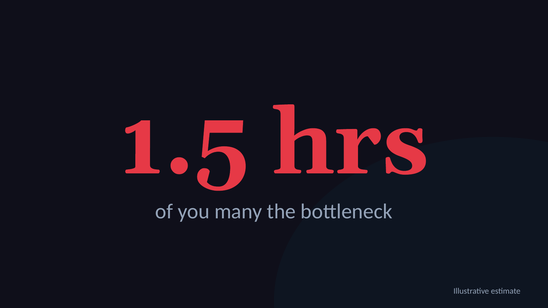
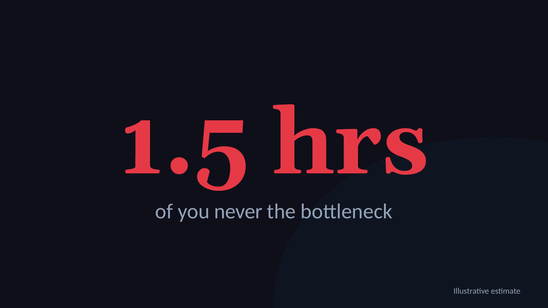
many: many -> never
